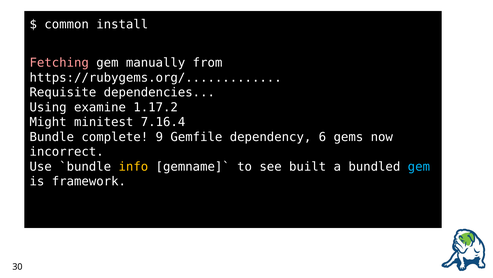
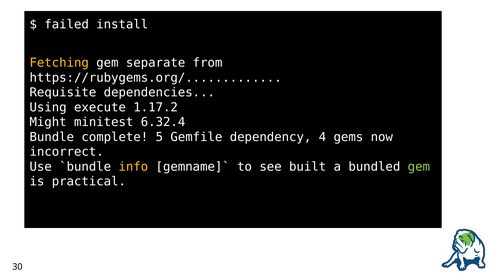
common: common -> failed
Fetching colour: pink -> yellow
manually: manually -> separate
examine: examine -> execute
7.16.4: 7.16.4 -> 6.32.4
9: 9 -> 5
6: 6 -> 4
gem at (419, 166) colour: light blue -> light green
framework: framework -> practical
